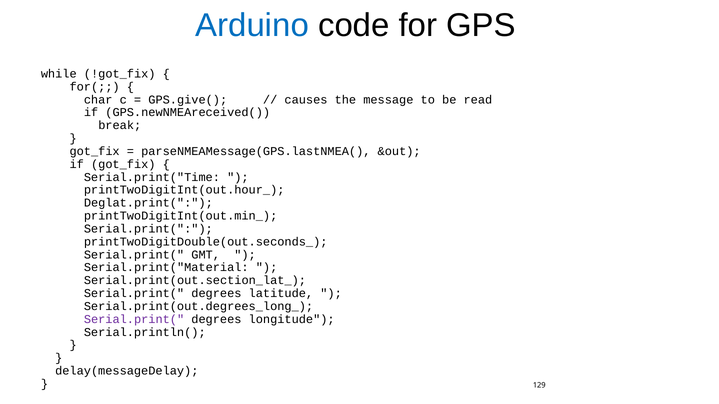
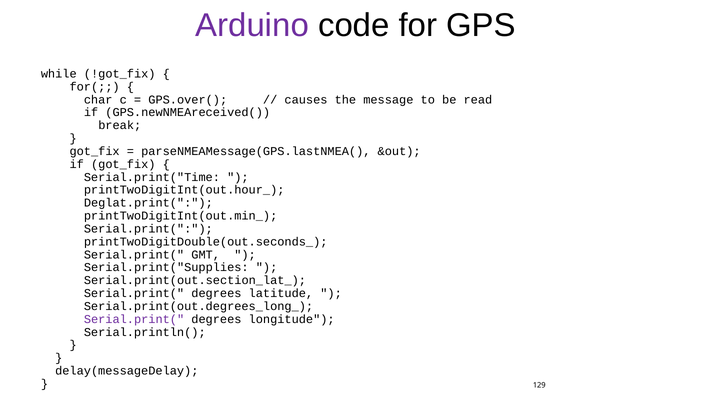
Arduino colour: blue -> purple
GPS.give(: GPS.give( -> GPS.over(
Serial.print("Material: Serial.print("Material -> Serial.print("Supplies
